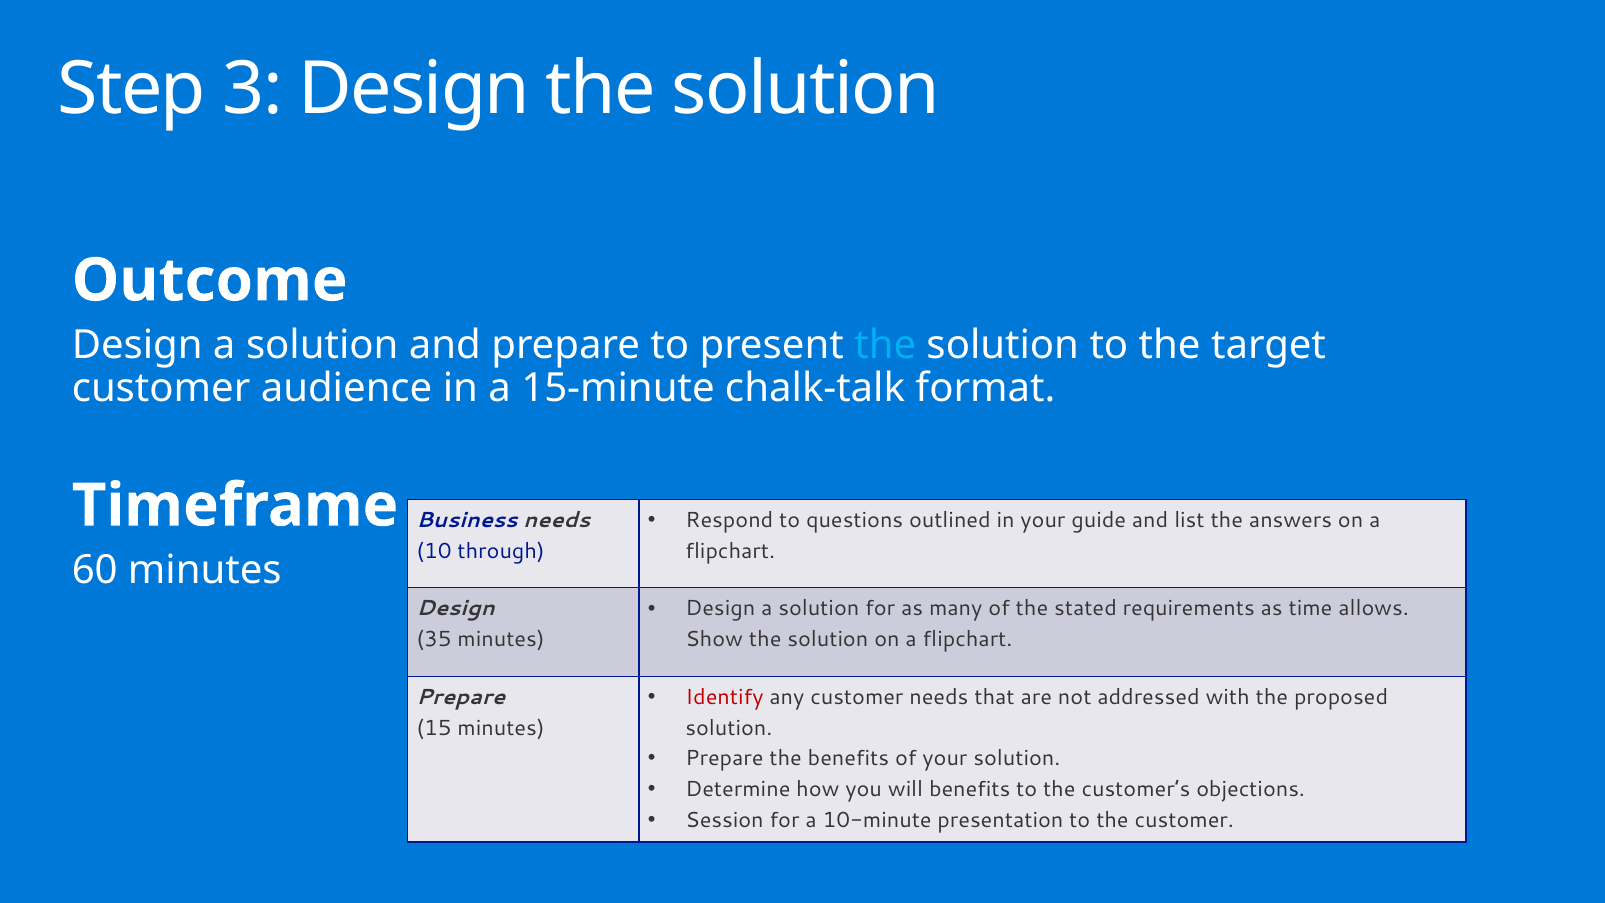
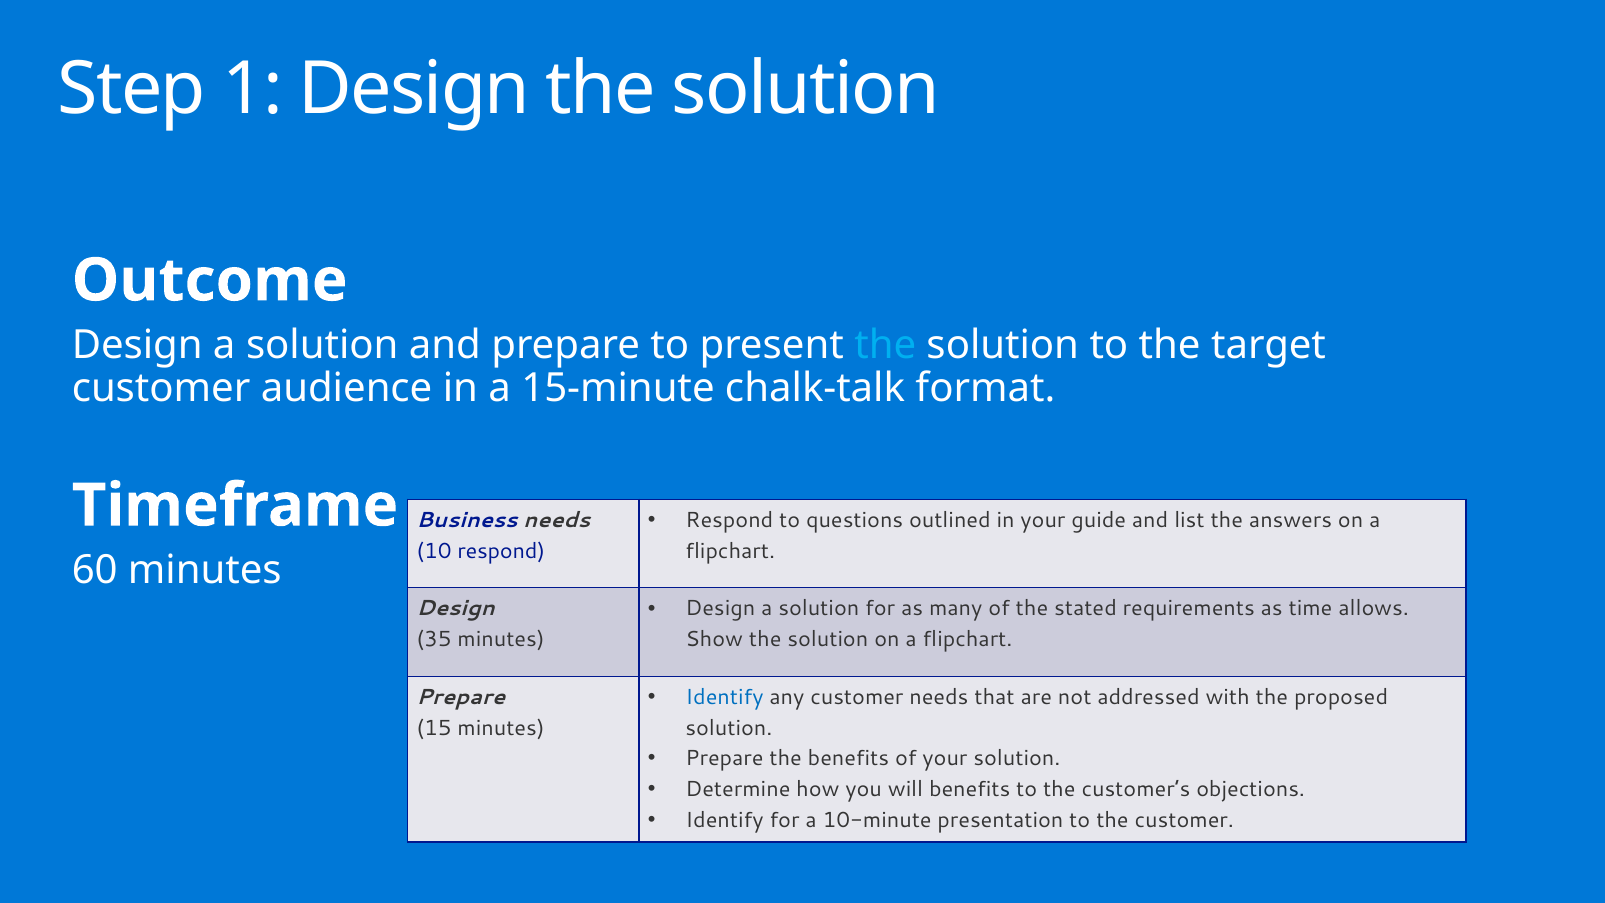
3: 3 -> 1
10 through: through -> respond
Identify at (725, 697) colour: red -> blue
Session at (725, 820): Session -> Identify
